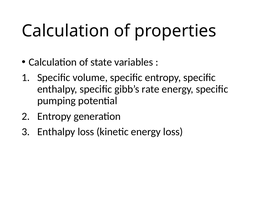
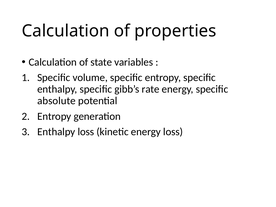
pumping: pumping -> absolute
